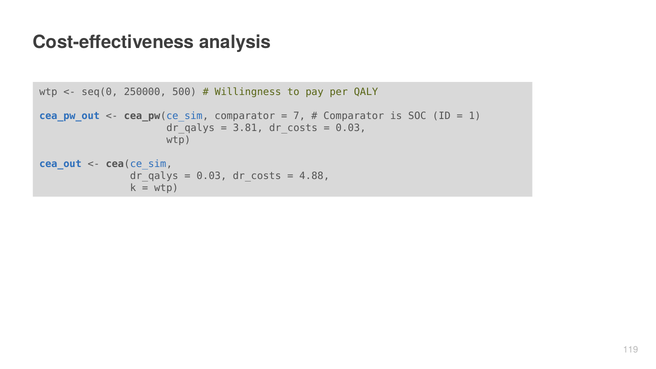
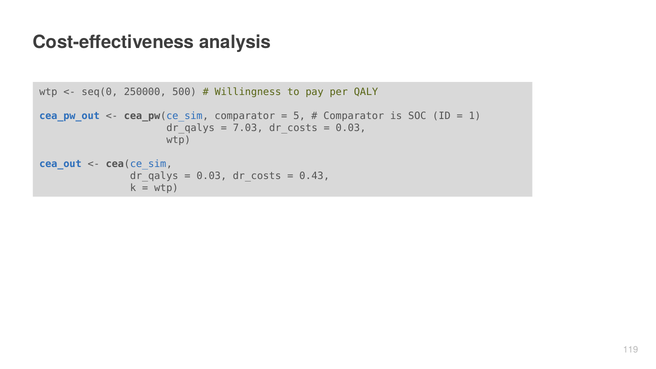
7: 7 -> 5
3.81: 3.81 -> 7.03
4.88: 4.88 -> 0.43
